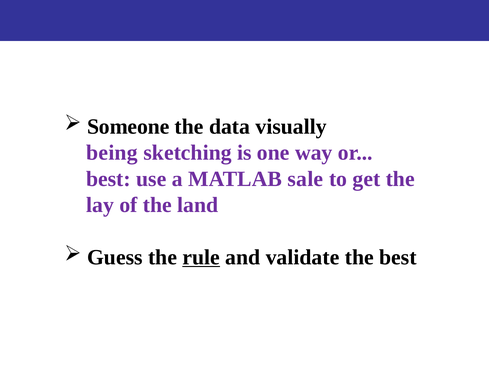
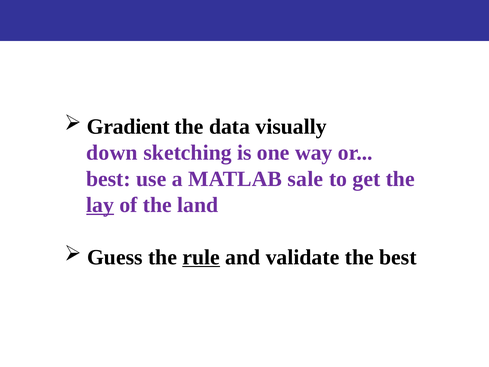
Someone: Someone -> Gradient
being: being -> down
lay underline: none -> present
